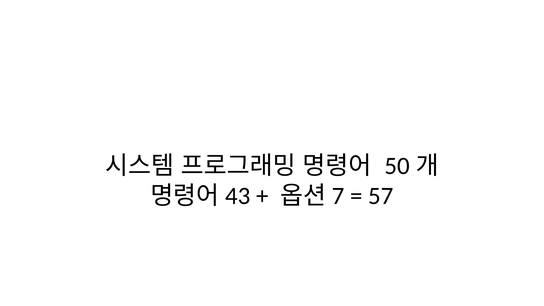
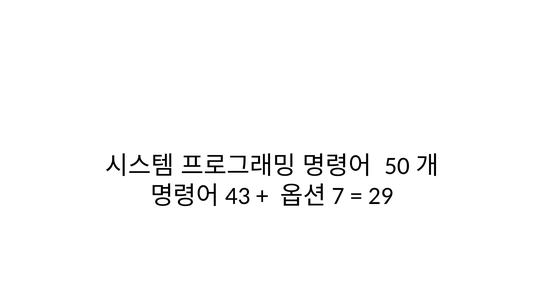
57: 57 -> 29
